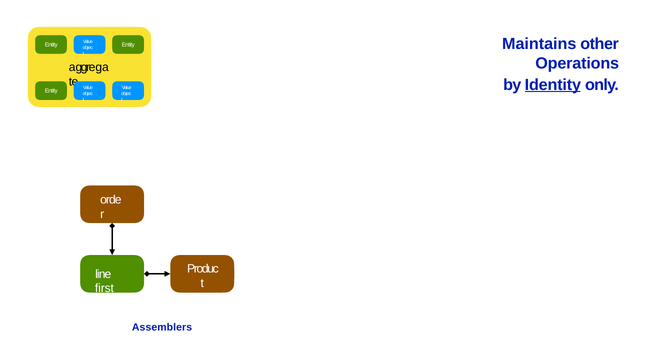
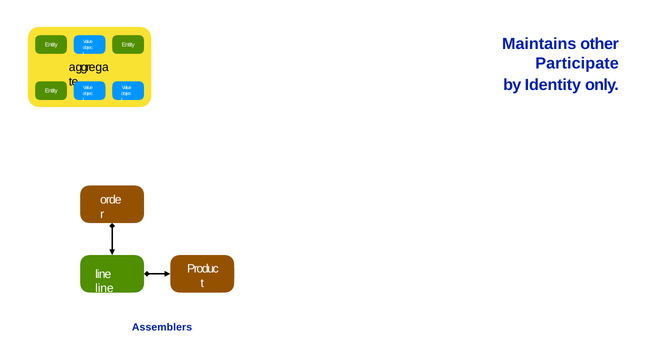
Operations: Operations -> Participate
Identity underline: present -> none
first at (104, 289): first -> line
